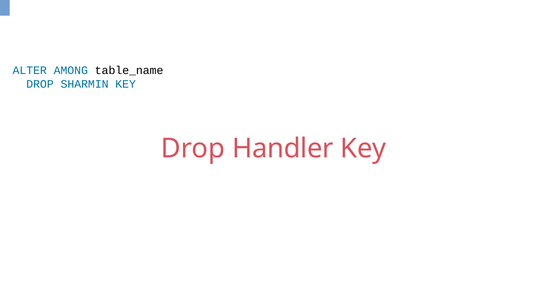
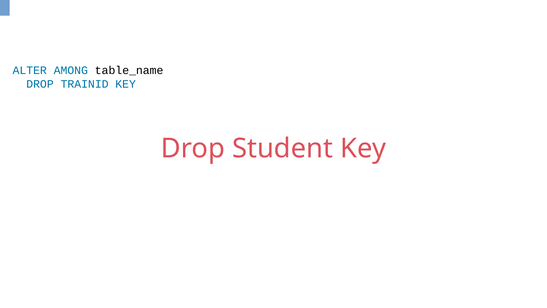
SHARMIN: SHARMIN -> TRAINID
Handler: Handler -> Student
